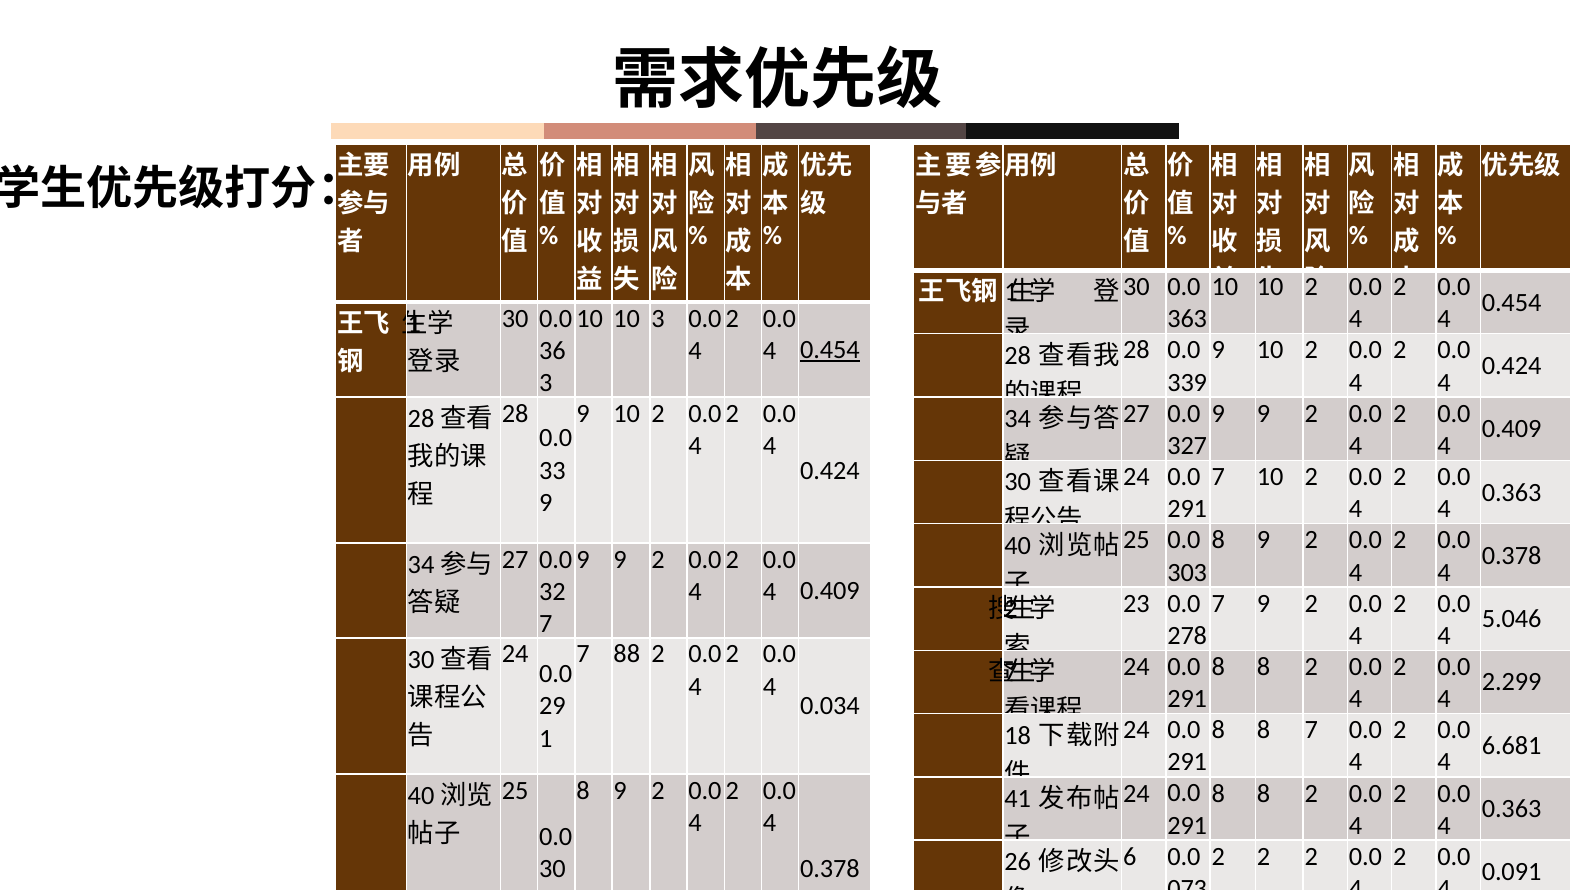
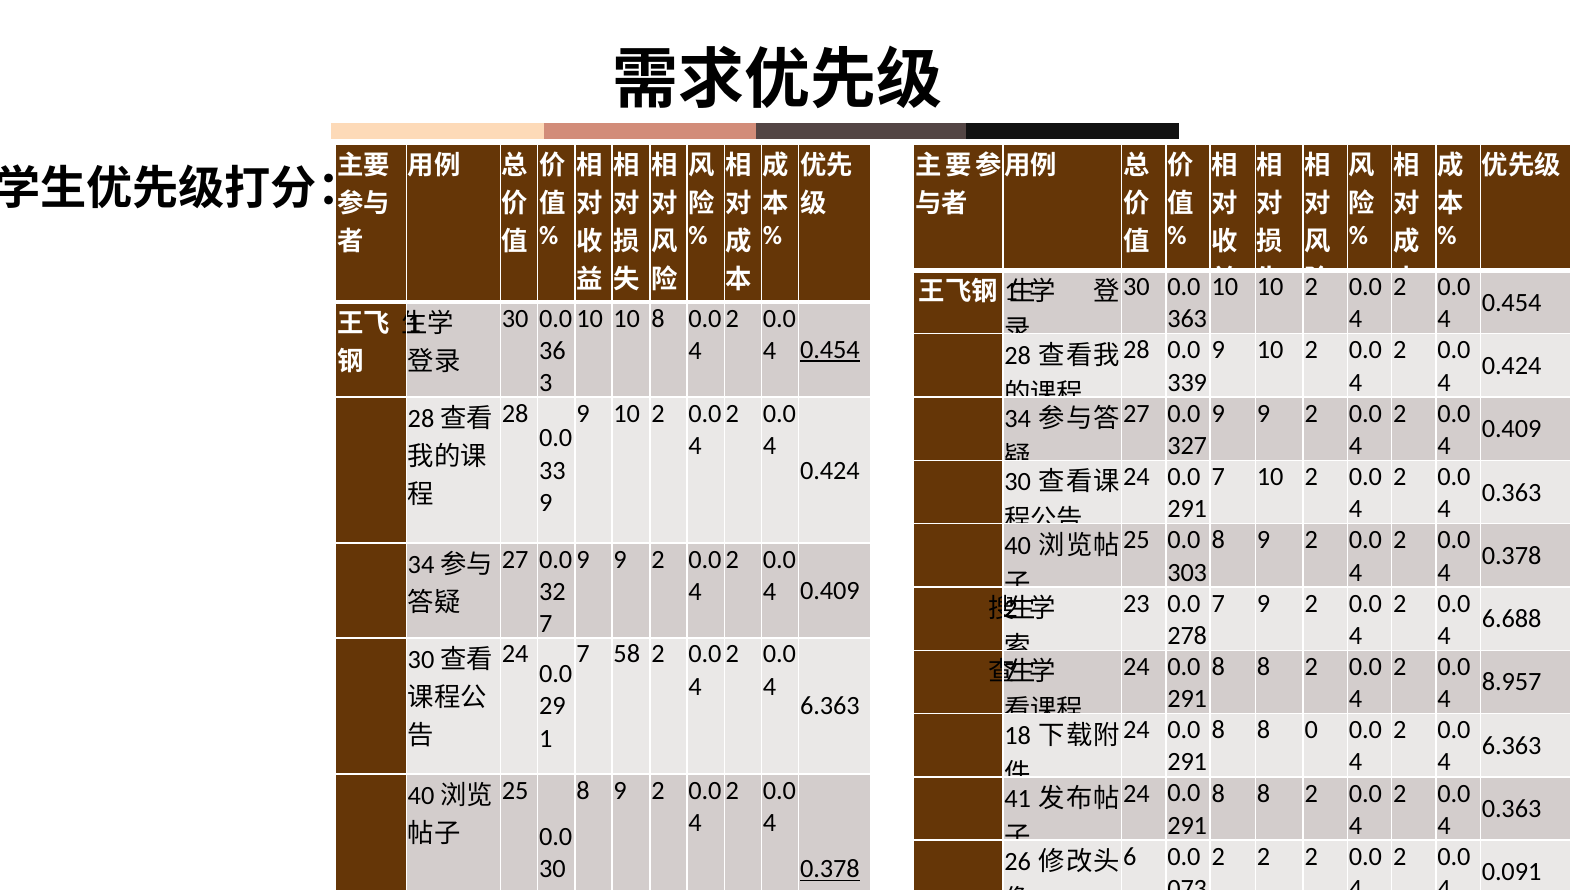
10 3: 3 -> 8
5.046: 5.046 -> 6.688
88: 88 -> 58
2.299: 2.299 -> 8.957
0.034 at (830, 706): 0.034 -> 6.363
8 7: 7 -> 0
6.681 at (1512, 745): 6.681 -> 6.363
0.378 at (830, 869) underline: none -> present
